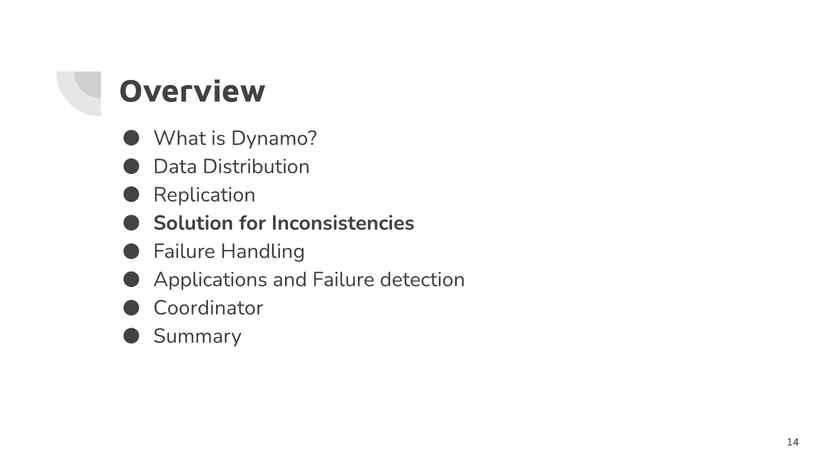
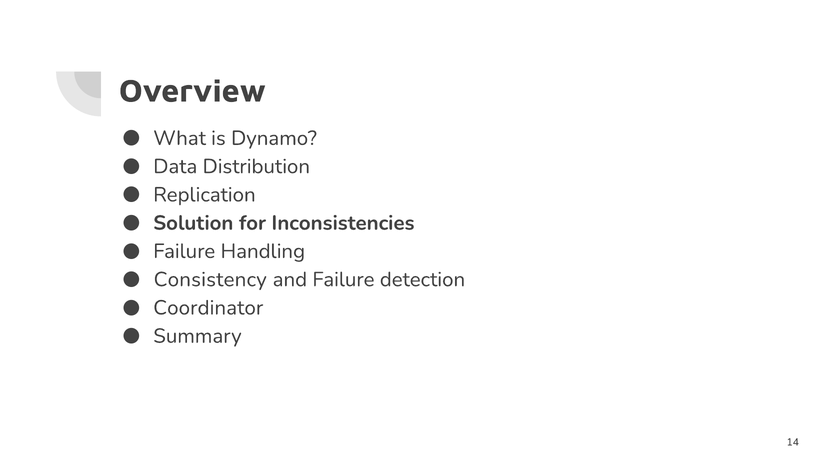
Applications: Applications -> Consistency
